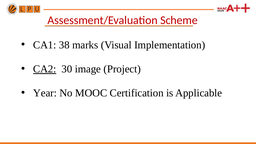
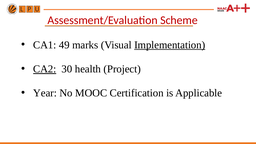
38: 38 -> 49
Implementation underline: none -> present
image: image -> health
